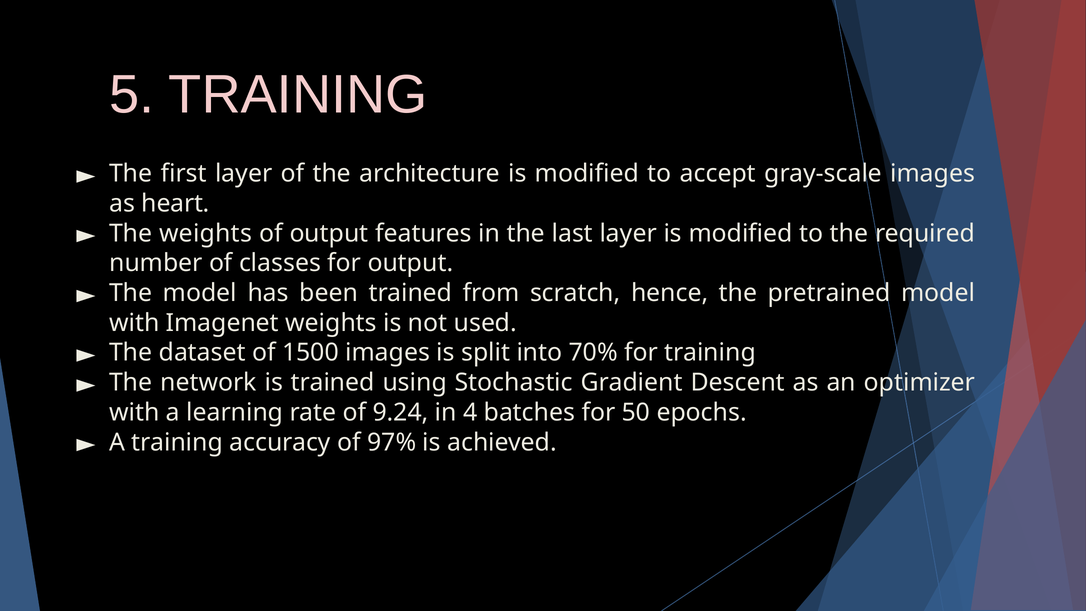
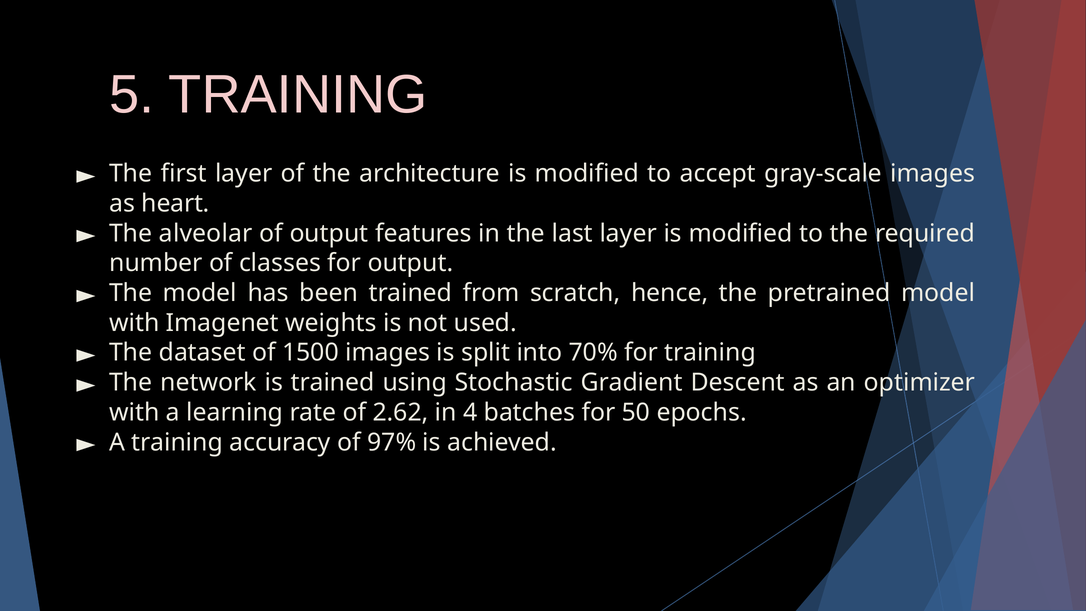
The weights: weights -> alveolar
9.24: 9.24 -> 2.62
